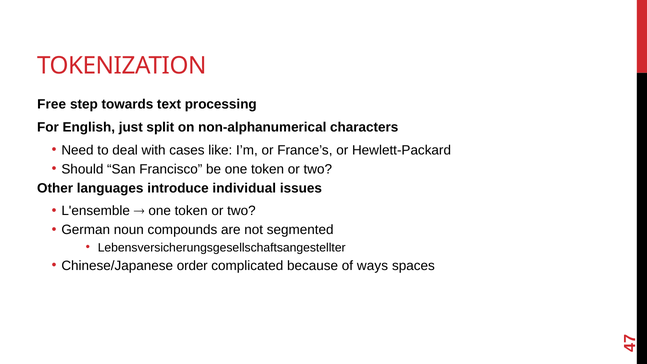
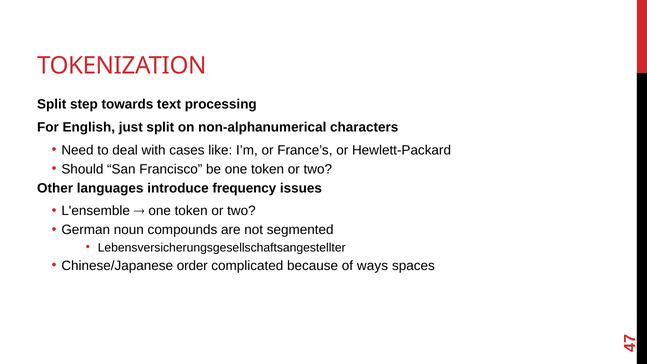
Free at (52, 104): Free -> Split
individual: individual -> frequency
